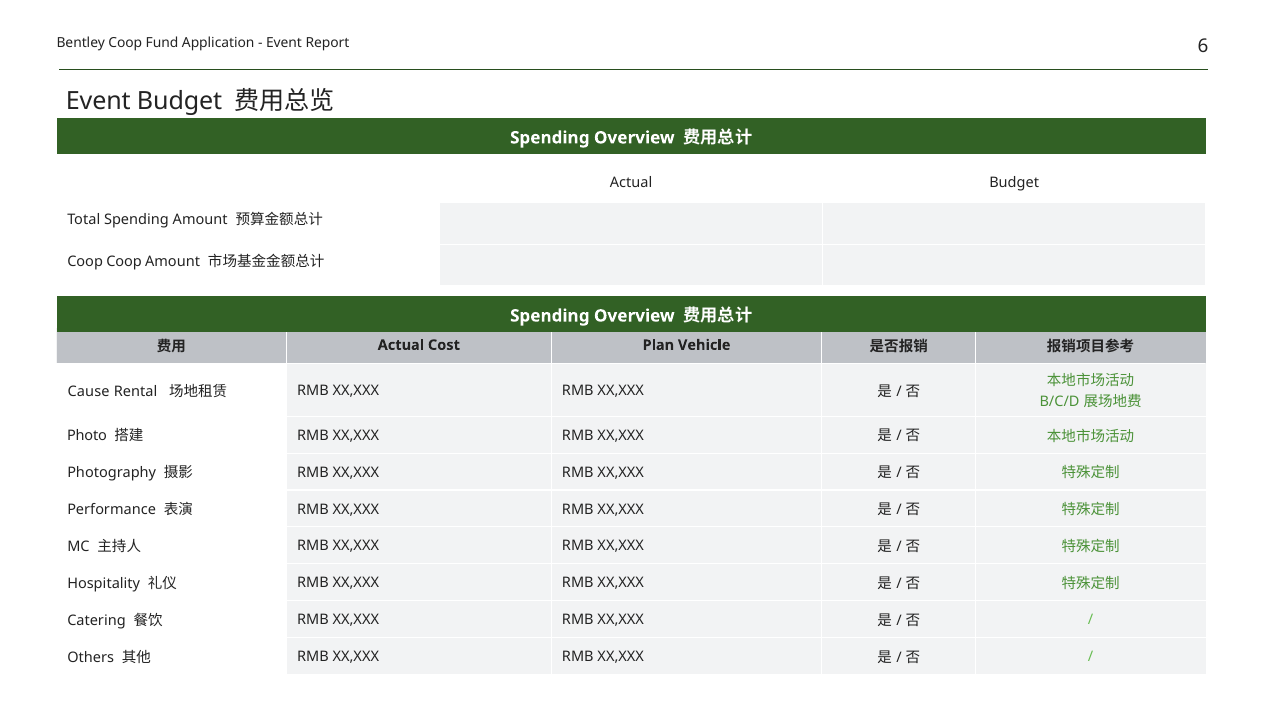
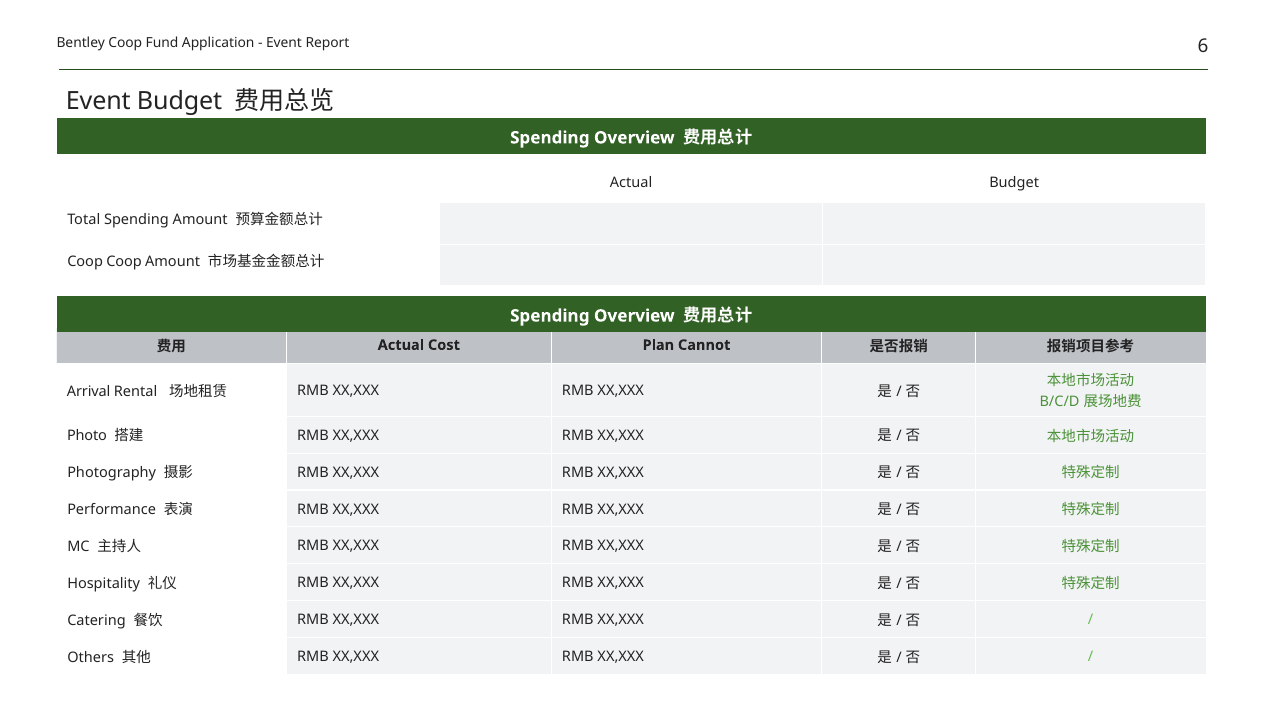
Vehicle: Vehicle -> Cannot
Cause: Cause -> Arrival
